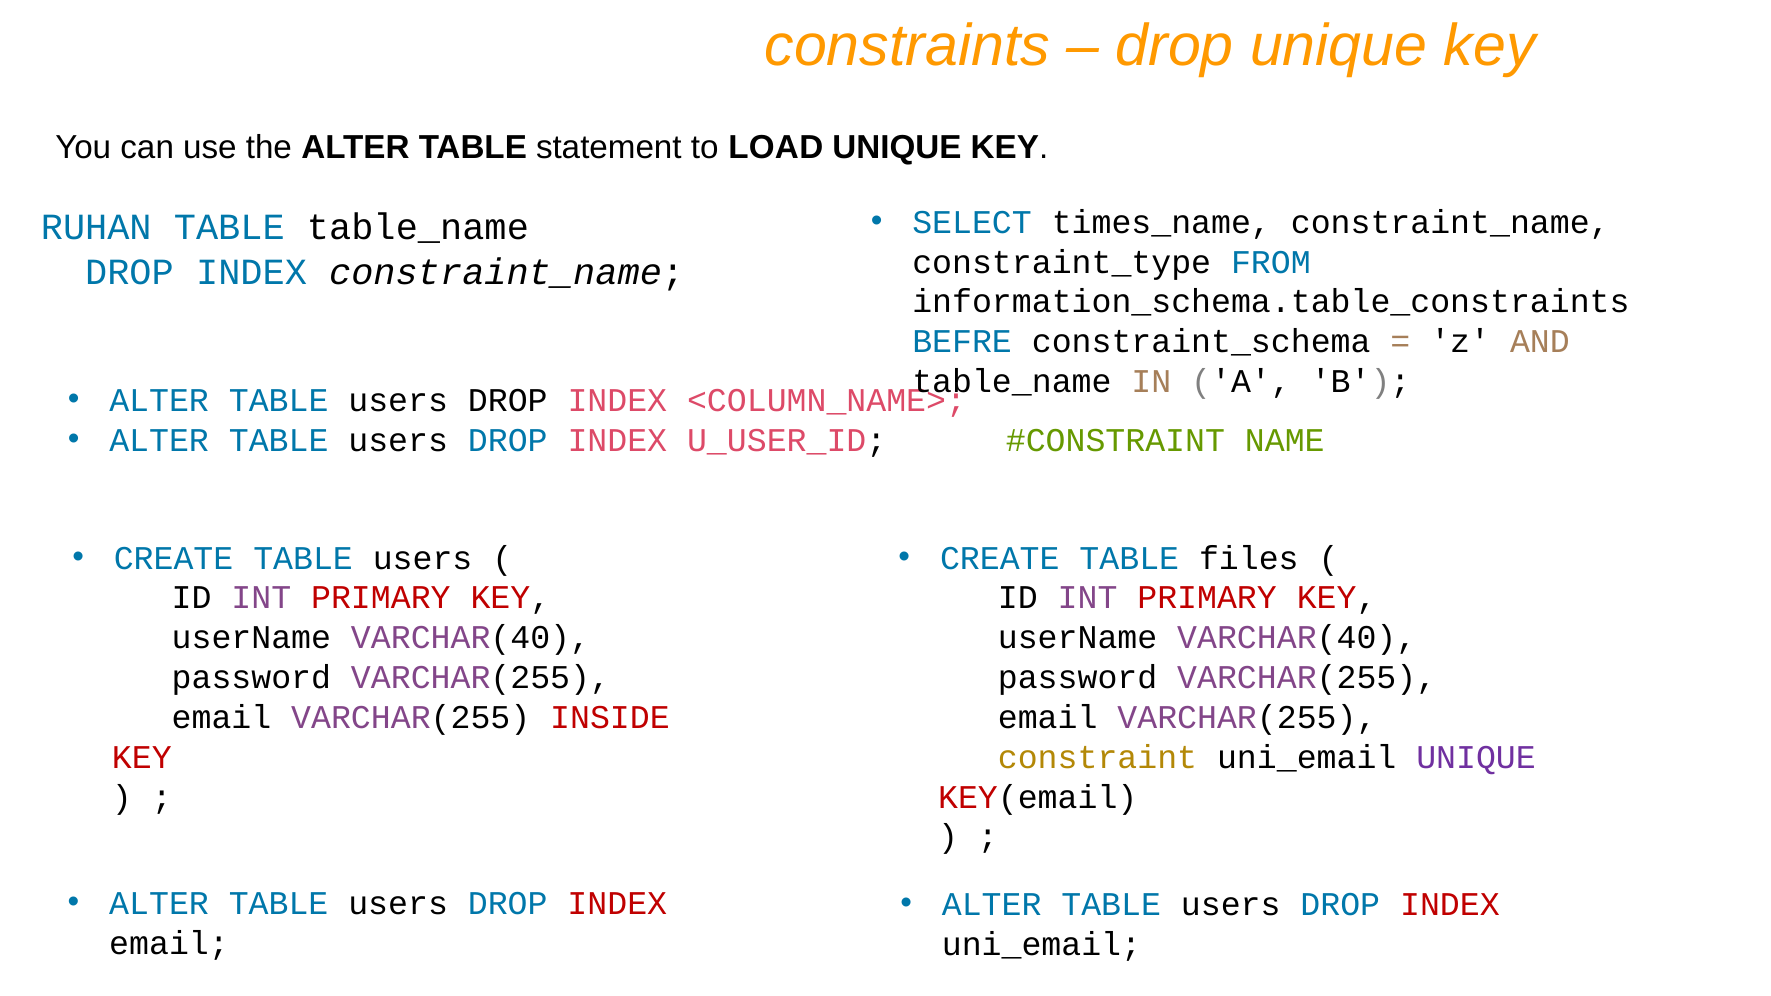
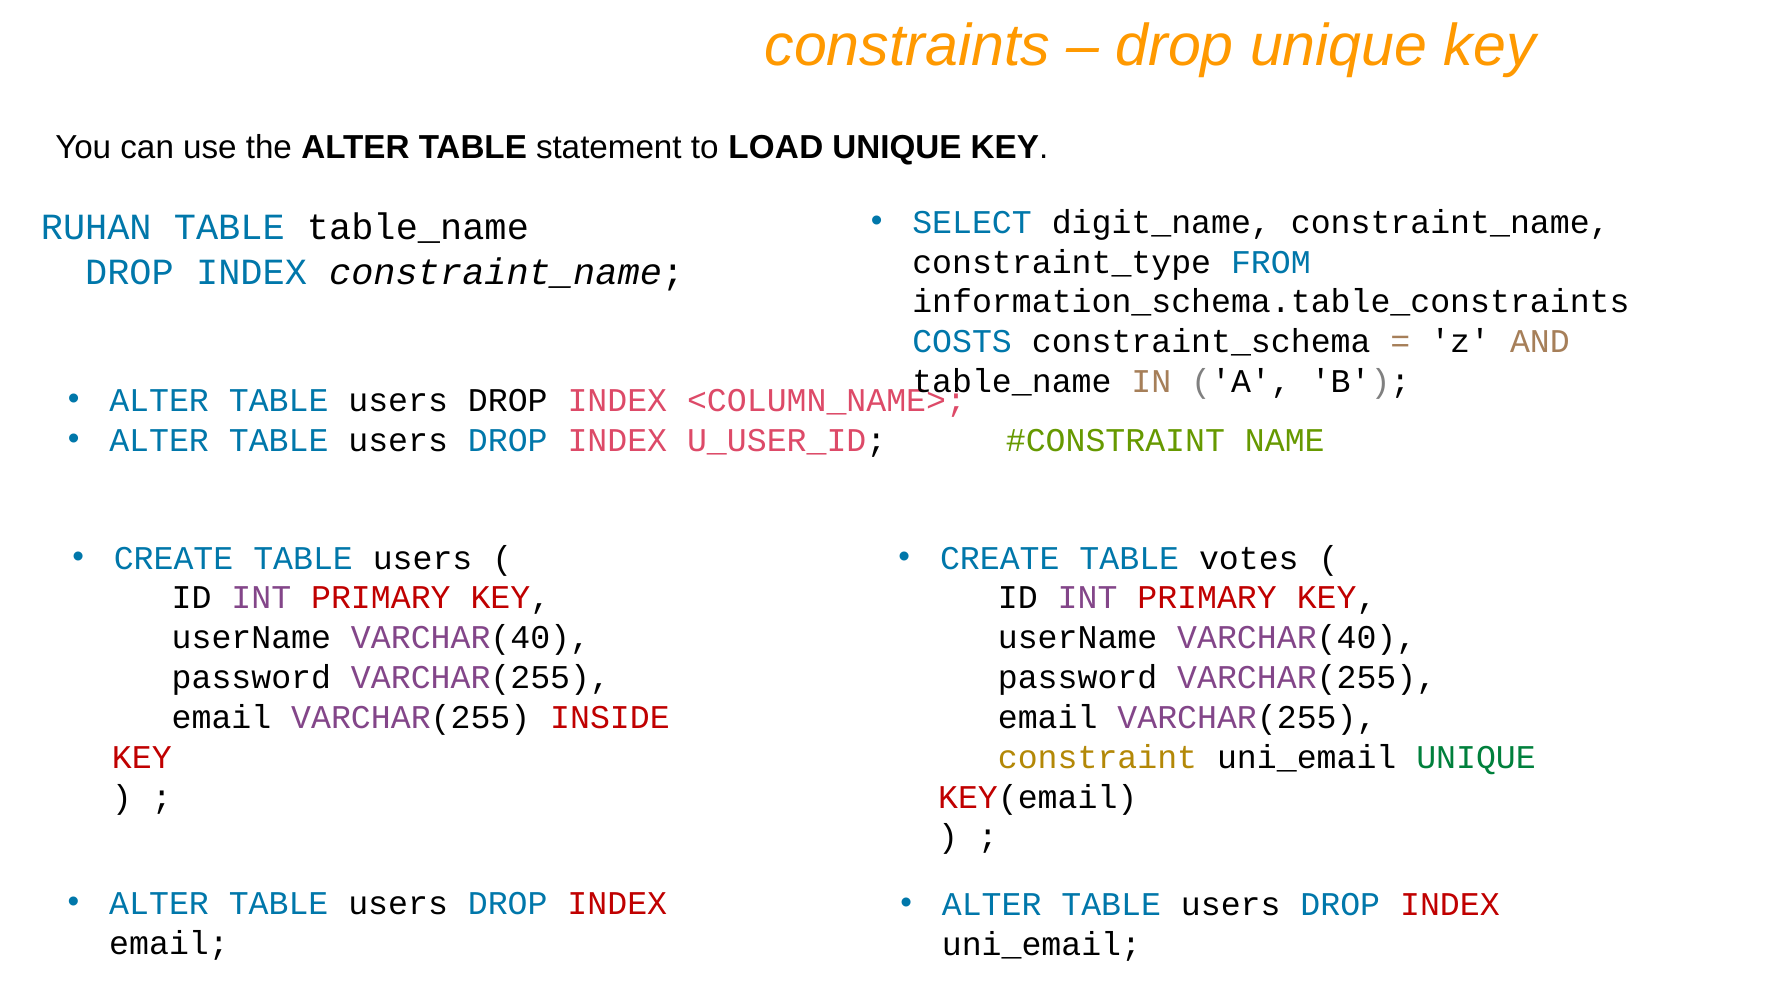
times_name: times_name -> digit_name
BEFRE: BEFRE -> COSTS
files: files -> votes
UNIQUE at (1476, 757) colour: purple -> green
